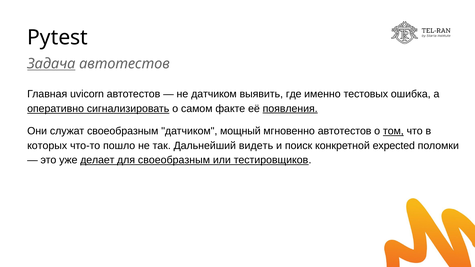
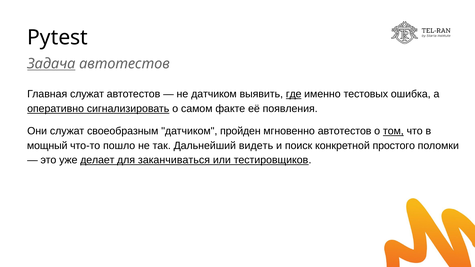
Главная uvicorn: uvicorn -> служат
где underline: none -> present
появления underline: present -> none
мощный: мощный -> пройден
которых: которых -> мощный
expected: expected -> простого
для своеобразным: своеобразным -> заканчиваться
